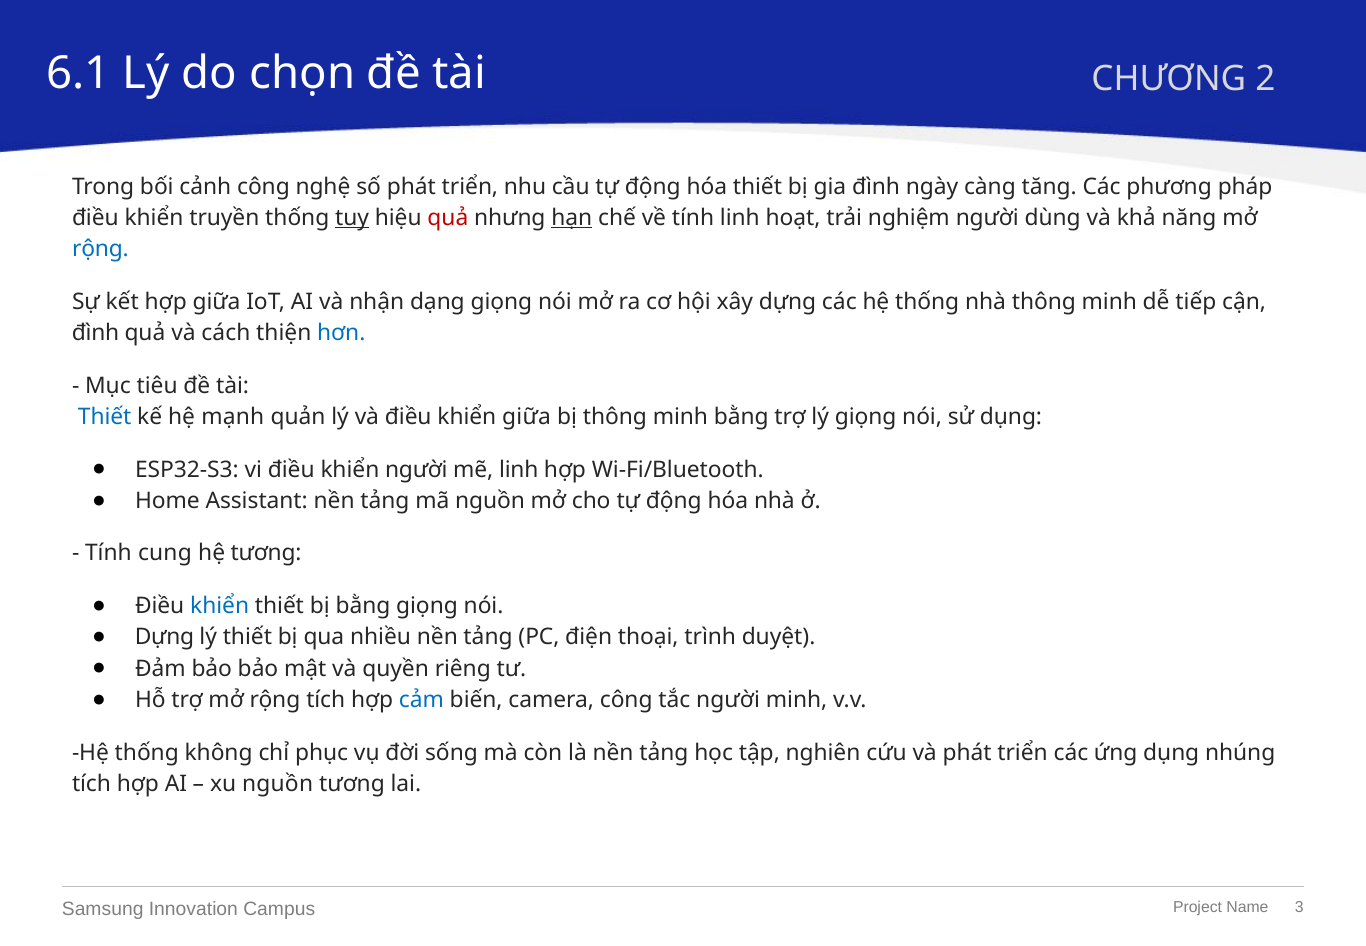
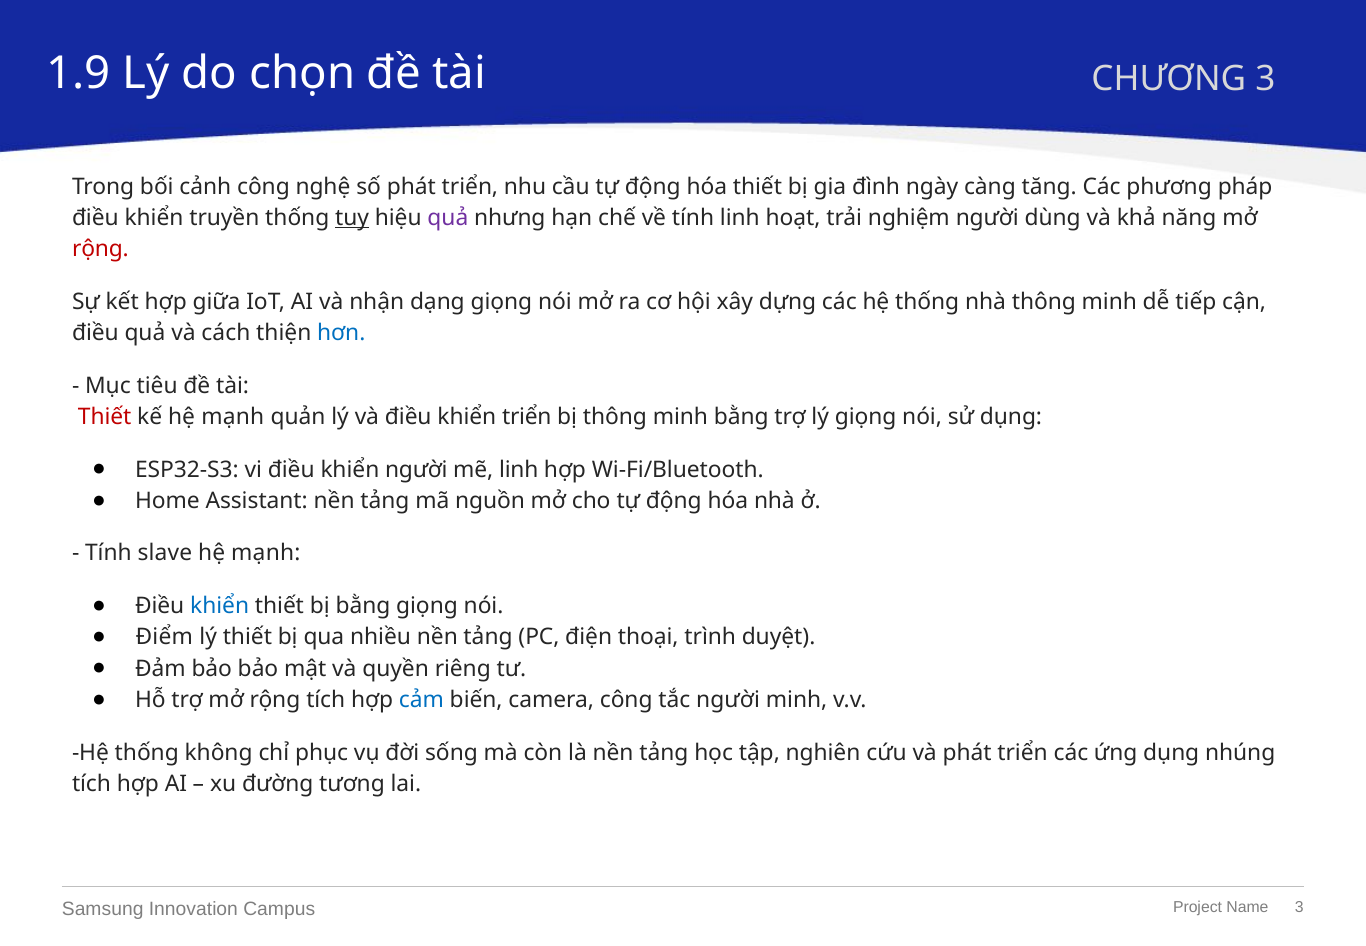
6.1: 6.1 -> 1.9
CHƯƠNG 2: 2 -> 3
quả at (448, 218) colour: red -> purple
hạn underline: present -> none
rộng at (100, 249) colour: blue -> red
đình at (95, 333): đình -> điều
Thiết at (105, 417) colour: blue -> red
khiển giữa: giữa -> triển
cung: cung -> slave
tương at (266, 553): tương -> mạnh
Dựng at (164, 637): Dựng -> Điểm
xu nguồn: nguồn -> đường
